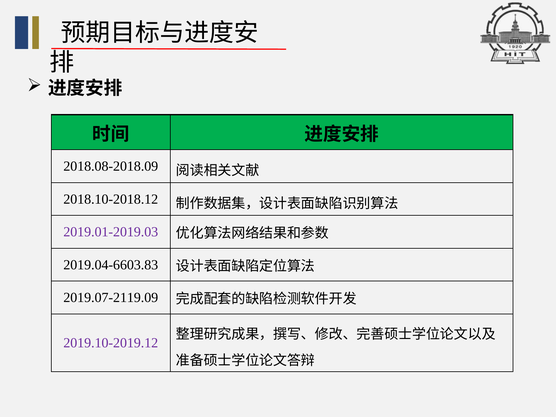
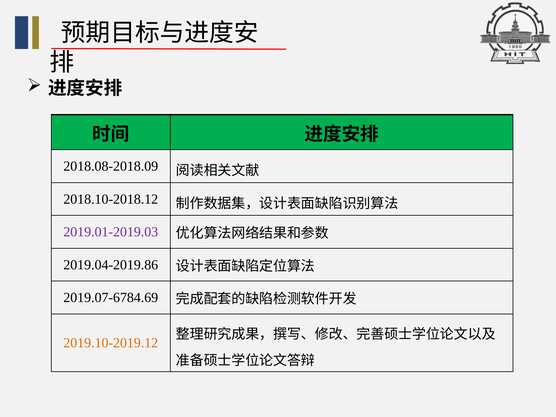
2019.04-6603.83: 2019.04-6603.83 -> 2019.04-2019.86
2019.07-2119.09: 2019.07-2119.09 -> 2019.07-6784.69
2019.10-2019.12 colour: purple -> orange
